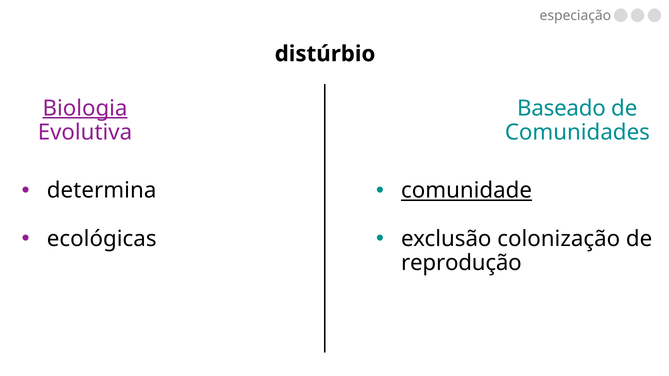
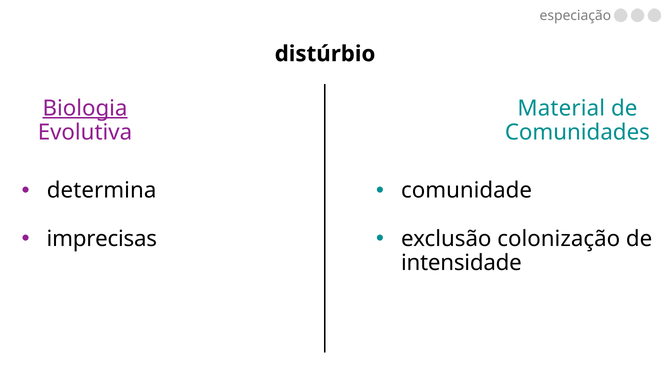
Baseado: Baseado -> Material
comunidade underline: present -> none
ecológicas: ecológicas -> imprecisas
reprodução: reprodução -> intensidade
